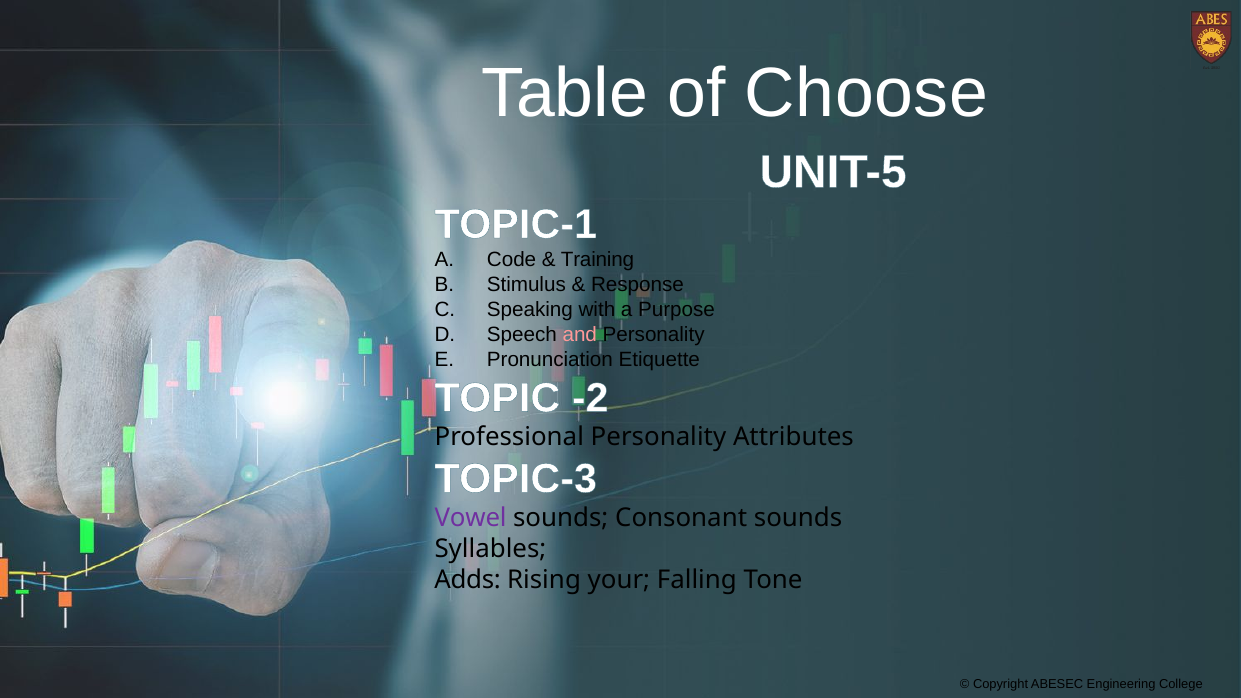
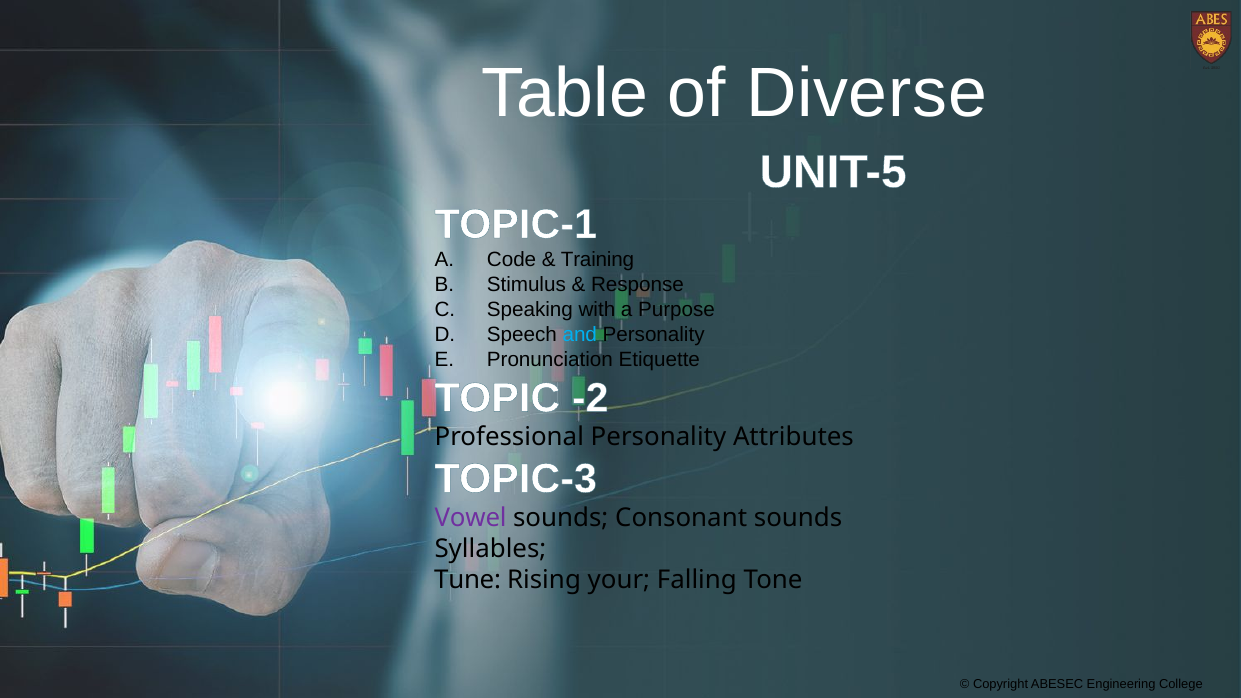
Choose: Choose -> Diverse
and colour: pink -> light blue
Adds: Adds -> Tune
